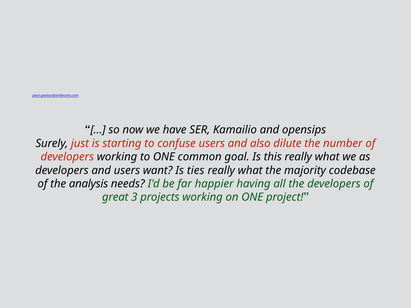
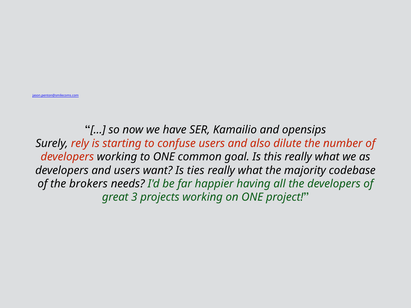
just: just -> rely
analysis: analysis -> brokers
